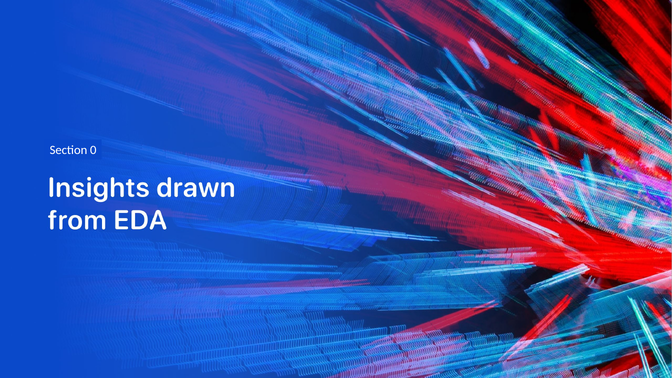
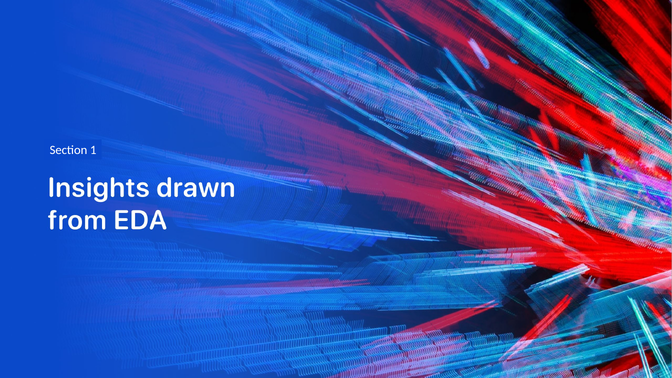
0: 0 -> 1
